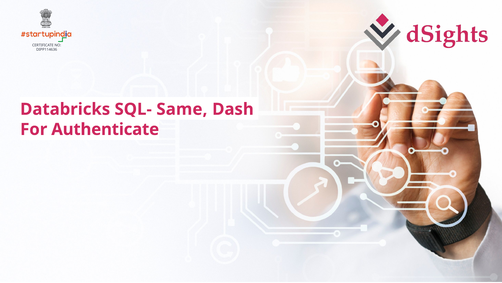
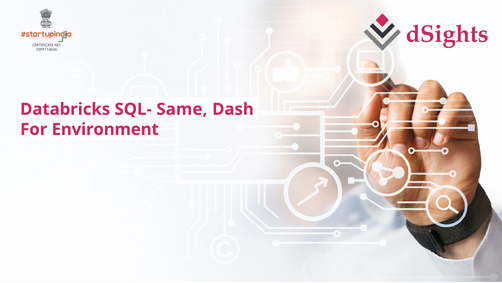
Authenticate: Authenticate -> Environment
